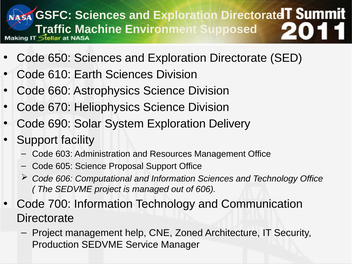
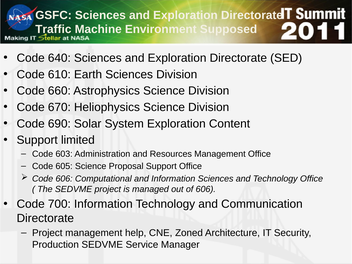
650: 650 -> 640
Delivery: Delivery -> Content
facility: facility -> limited
